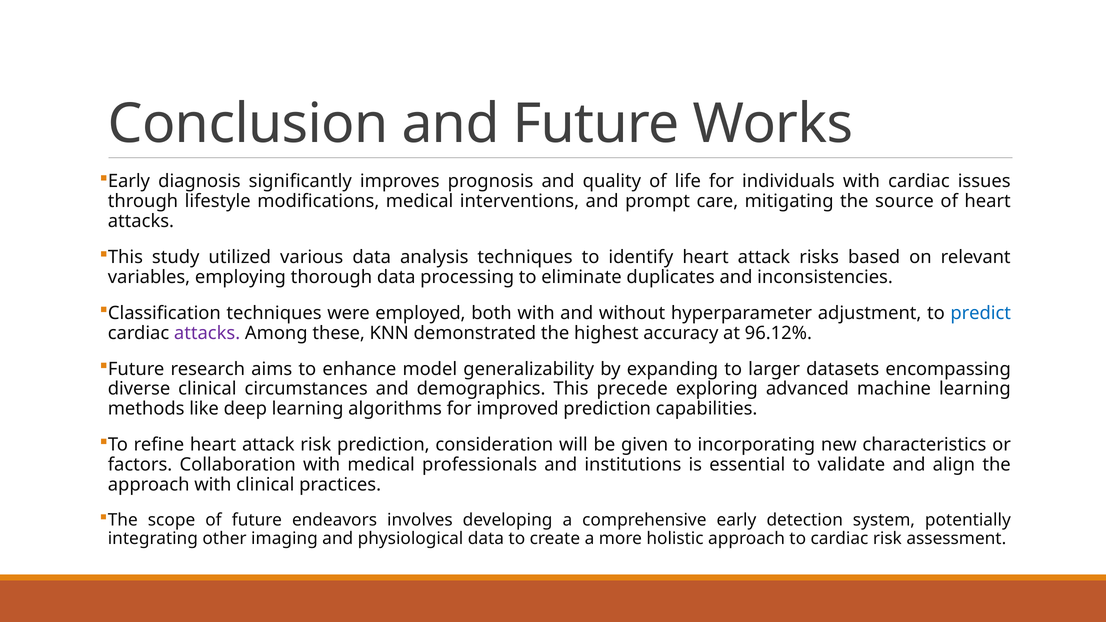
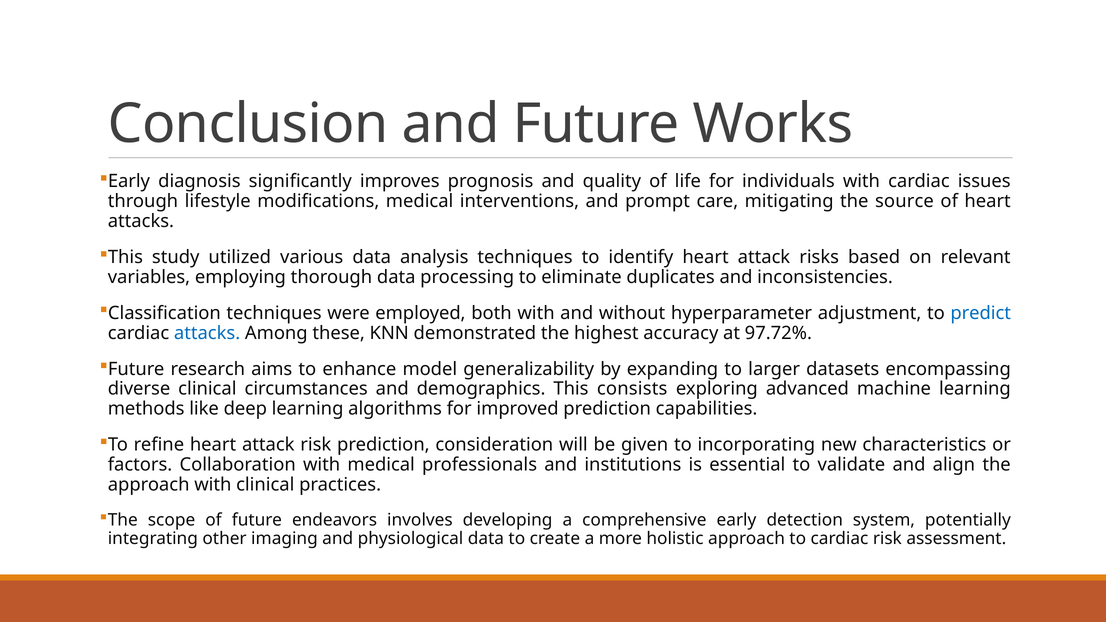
attacks at (207, 333) colour: purple -> blue
96.12%: 96.12% -> 97.72%
precede: precede -> consists
